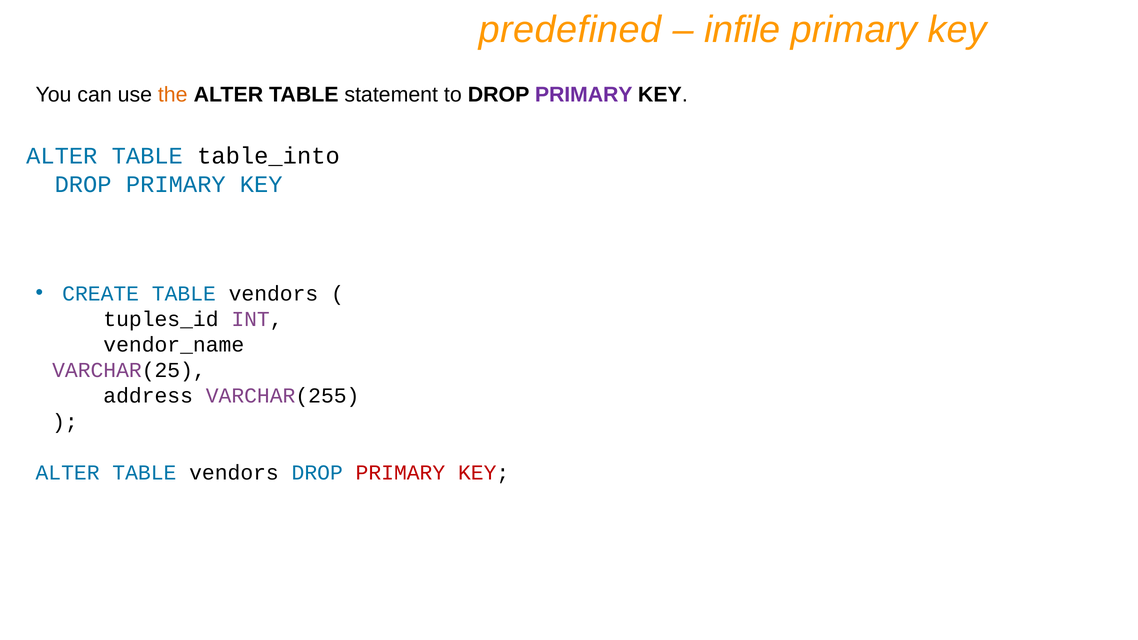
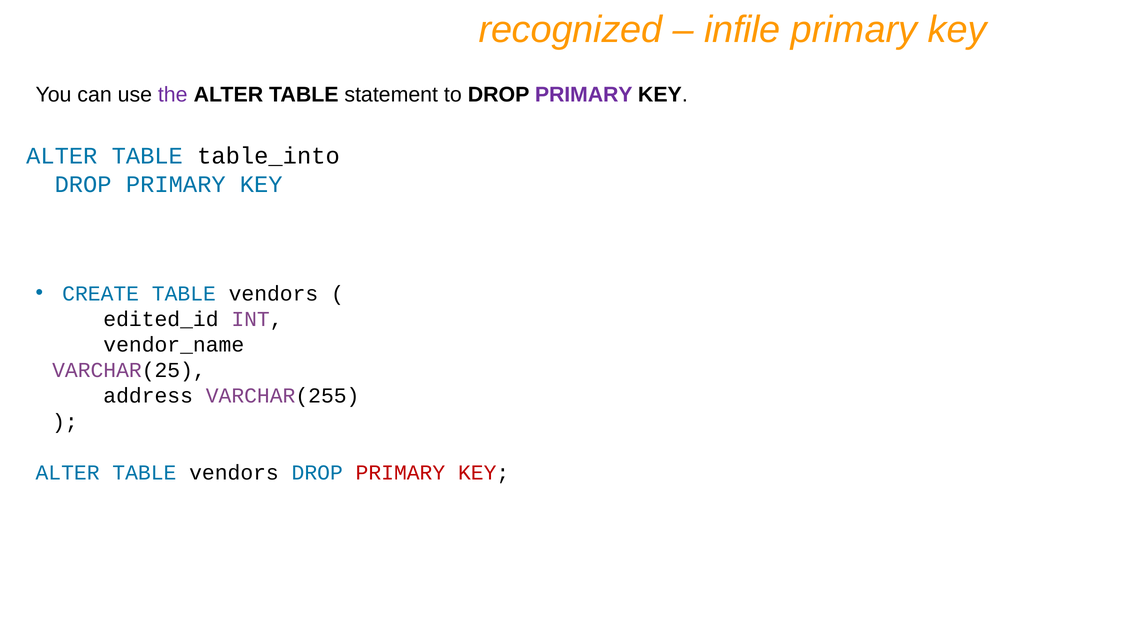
predefined: predefined -> recognized
the colour: orange -> purple
tuples_id: tuples_id -> edited_id
